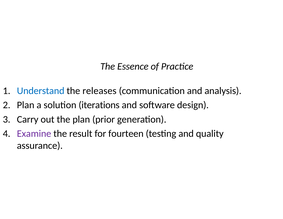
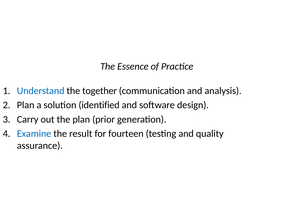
releases: releases -> together
iterations: iterations -> identified
Examine colour: purple -> blue
